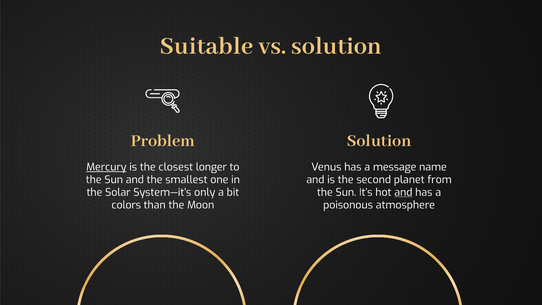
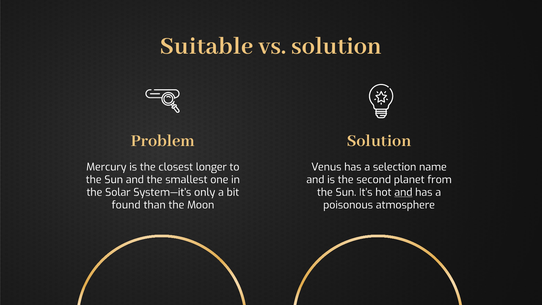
Mercury underline: present -> none
message: message -> selection
colors: colors -> found
